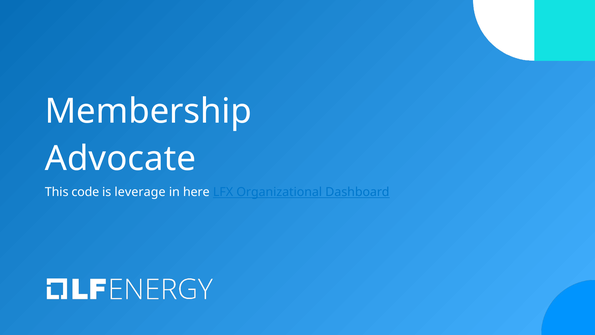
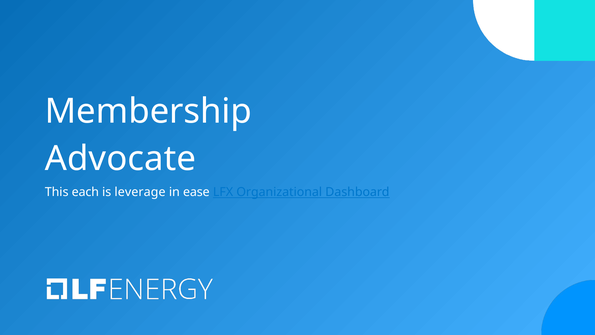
code: code -> each
here: here -> ease
